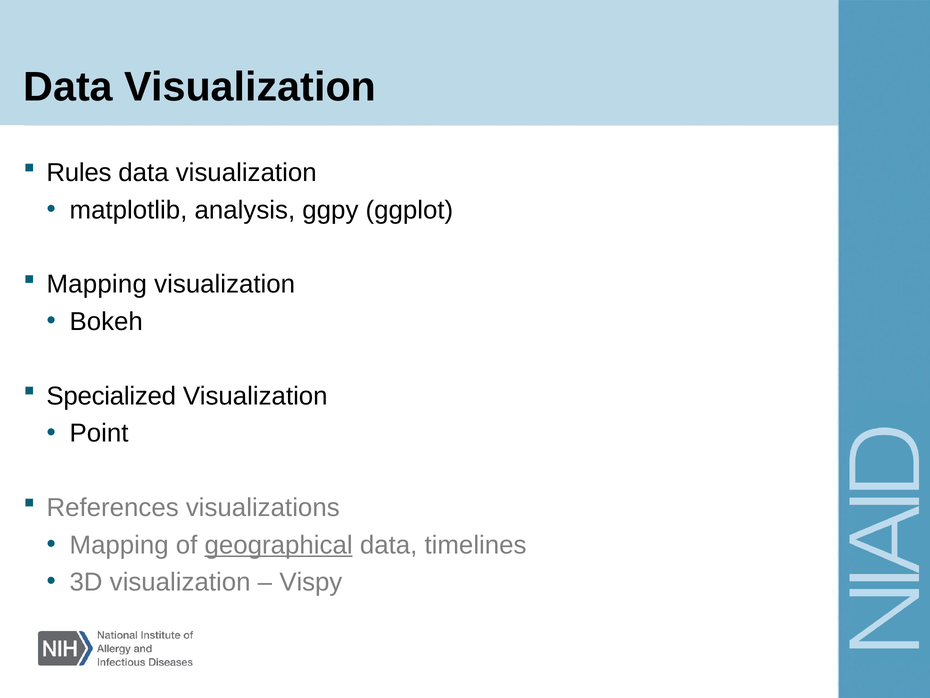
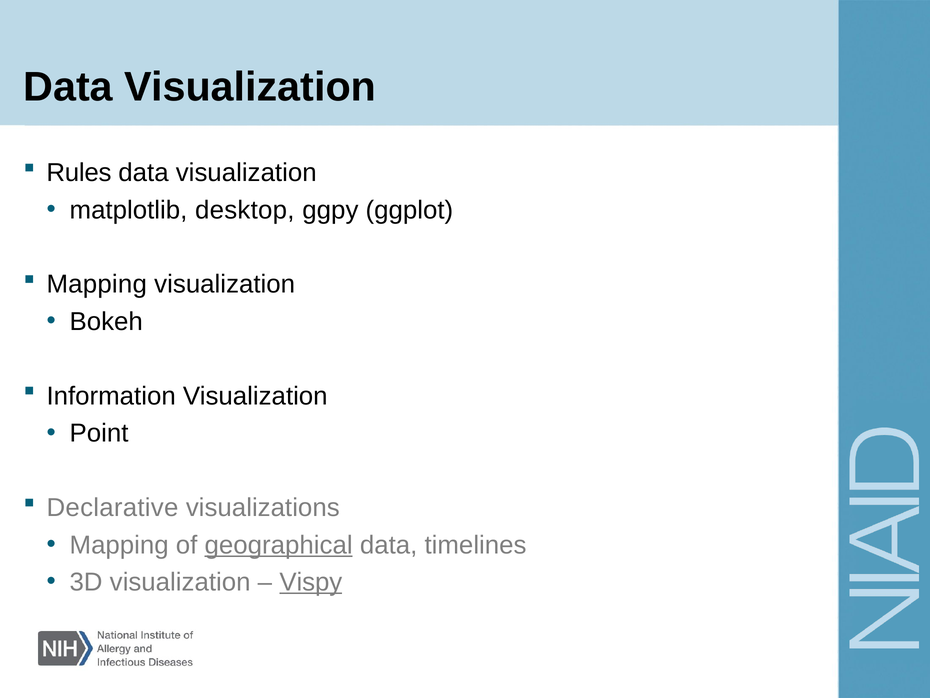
analysis: analysis -> desktop
Specialized: Specialized -> Information
References: References -> Declarative
Vispy underline: none -> present
